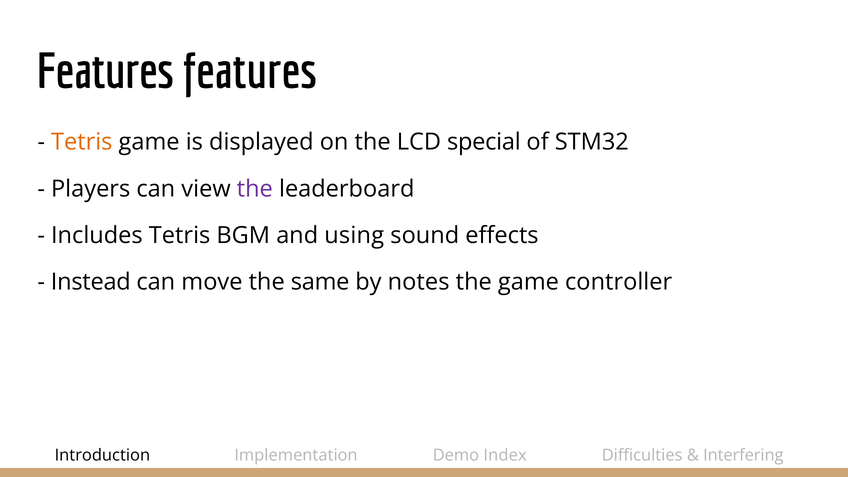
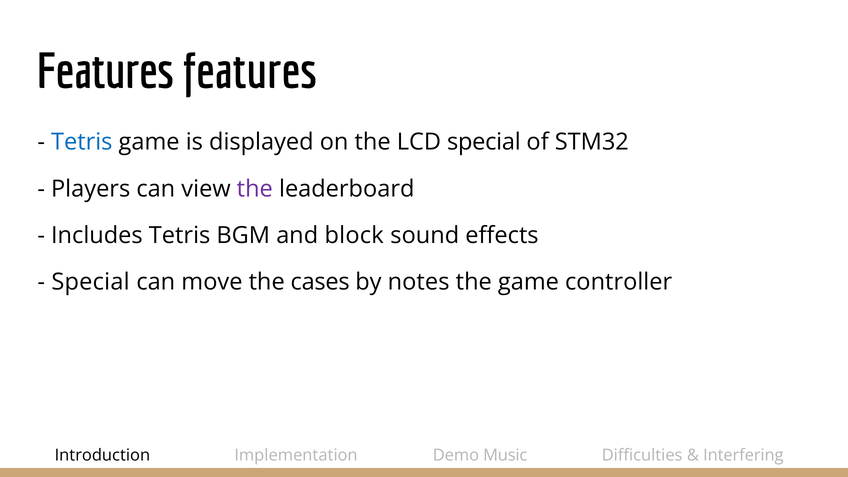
Tetris at (82, 142) colour: orange -> blue
using: using -> block
Instead at (91, 282): Instead -> Special
same: same -> cases
Index: Index -> Music
